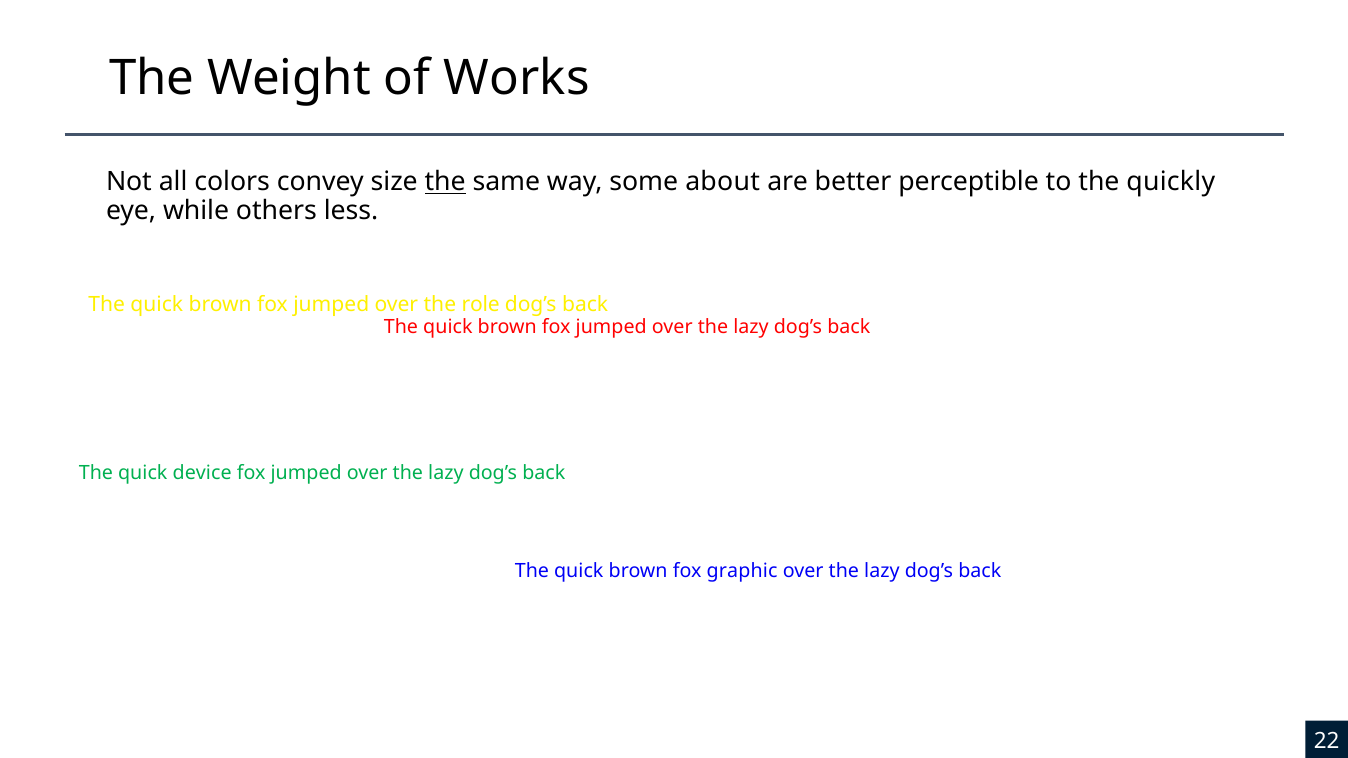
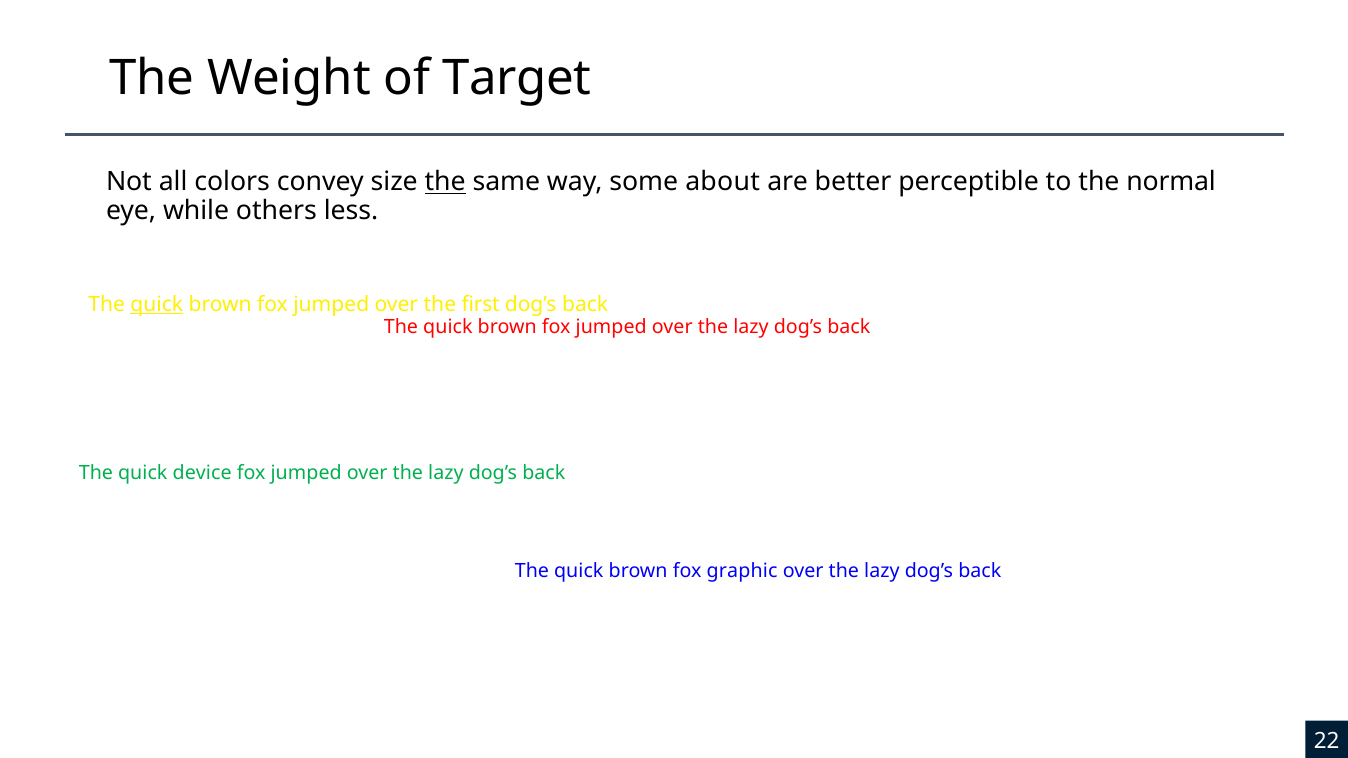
Works: Works -> Target
quickly: quickly -> normal
quick at (157, 304) underline: none -> present
role: role -> first
